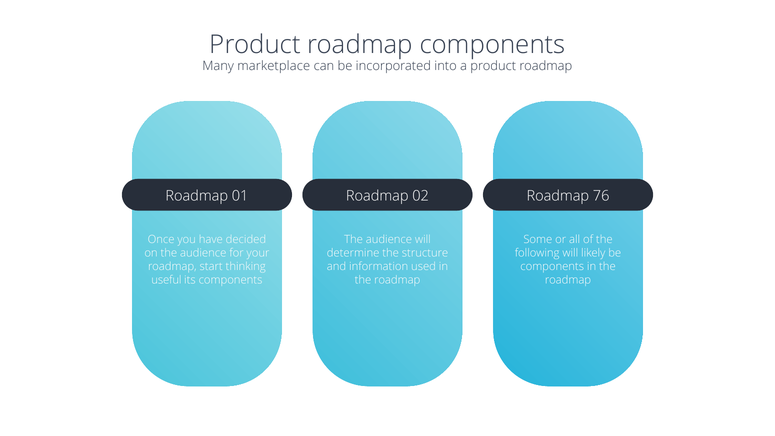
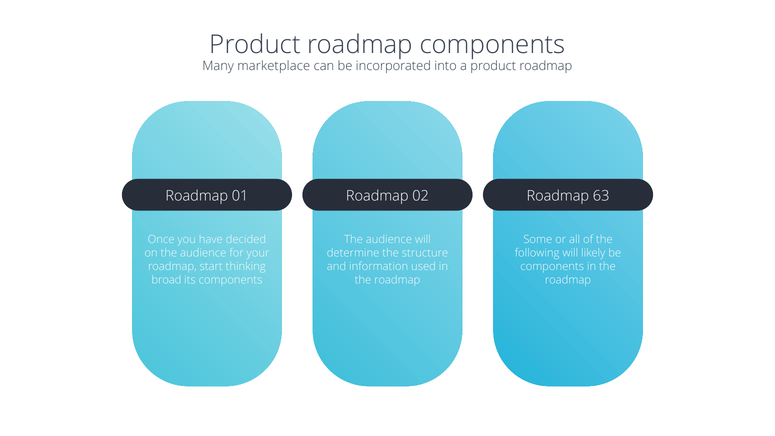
76: 76 -> 63
useful: useful -> broad
